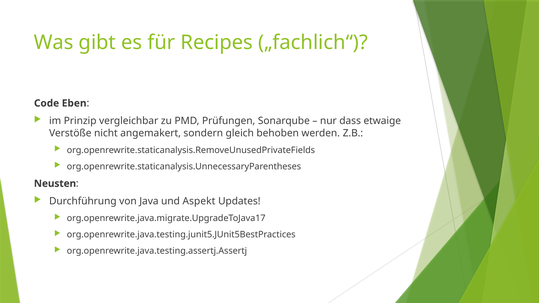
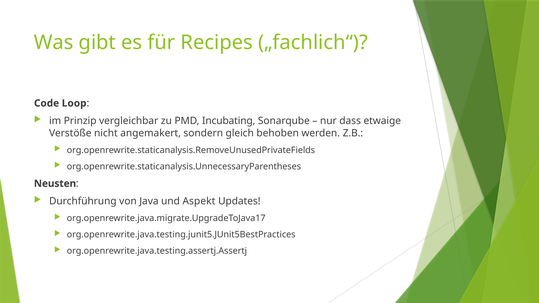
Eben: Eben -> Loop
Prüfungen: Prüfungen -> Incubating
